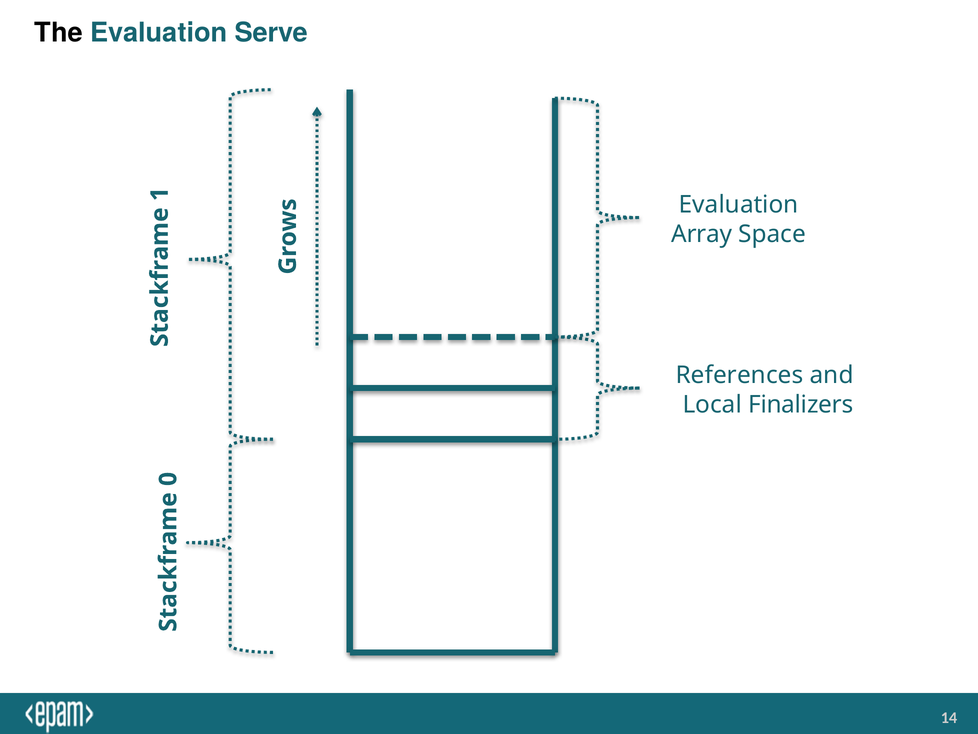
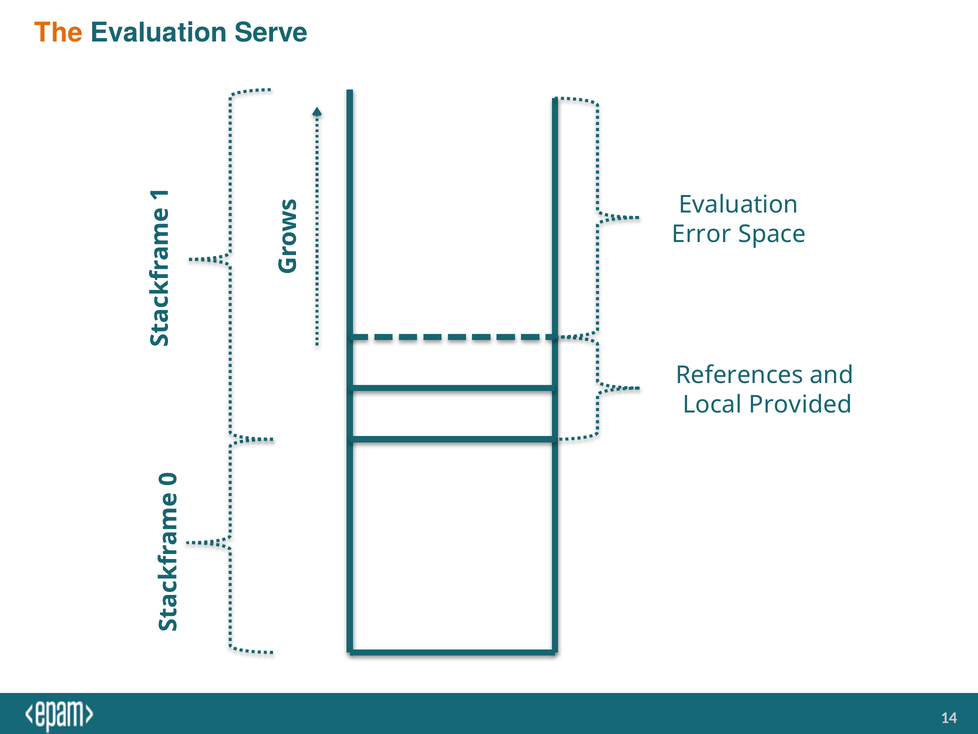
The colour: black -> orange
Array: Array -> Error
Finalizers: Finalizers -> Provided
